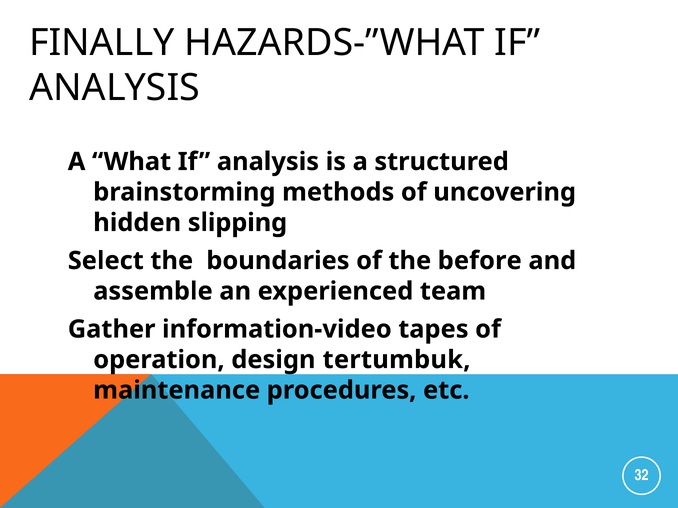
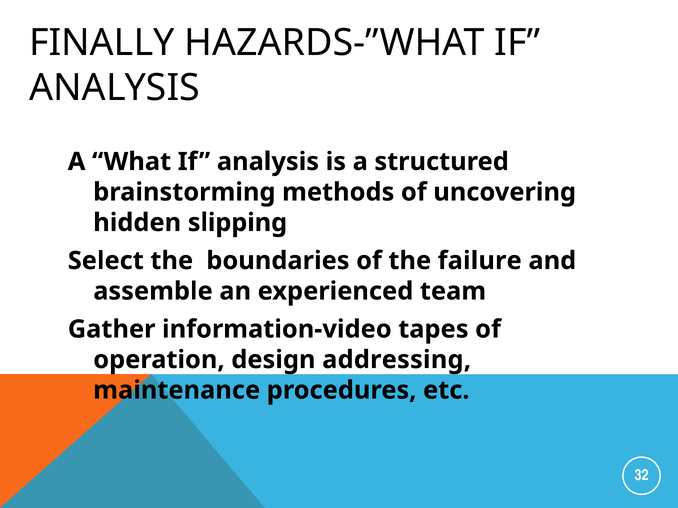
before: before -> failure
tertumbuk: tertumbuk -> addressing
